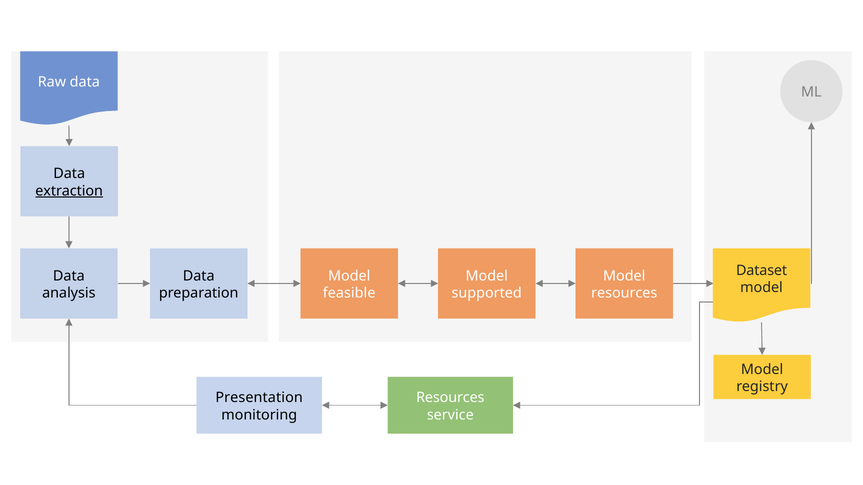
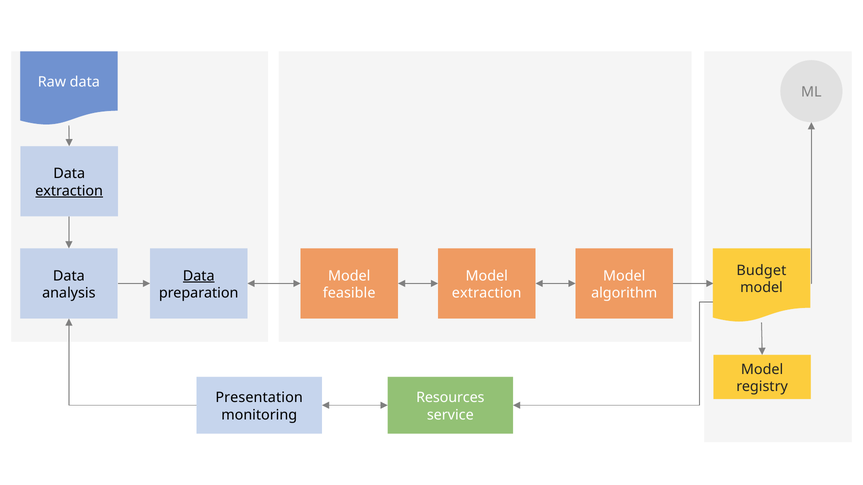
Dataset: Dataset -> Budget
Data at (199, 276) underline: none -> present
supported at (487, 293): supported -> extraction
resources at (624, 293): resources -> algorithm
